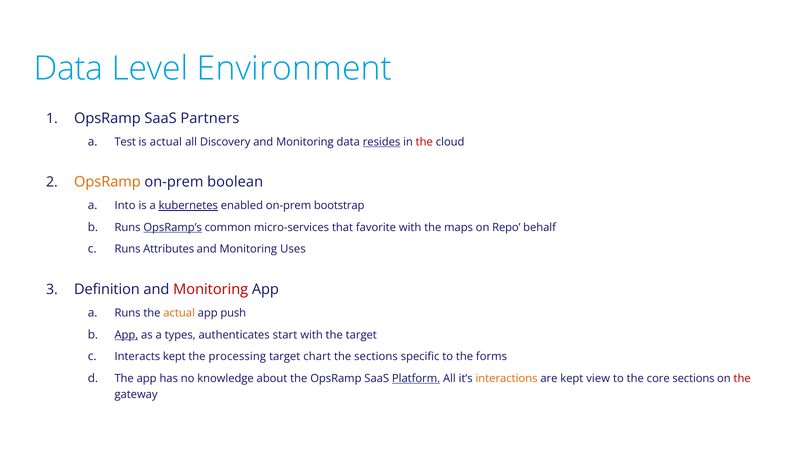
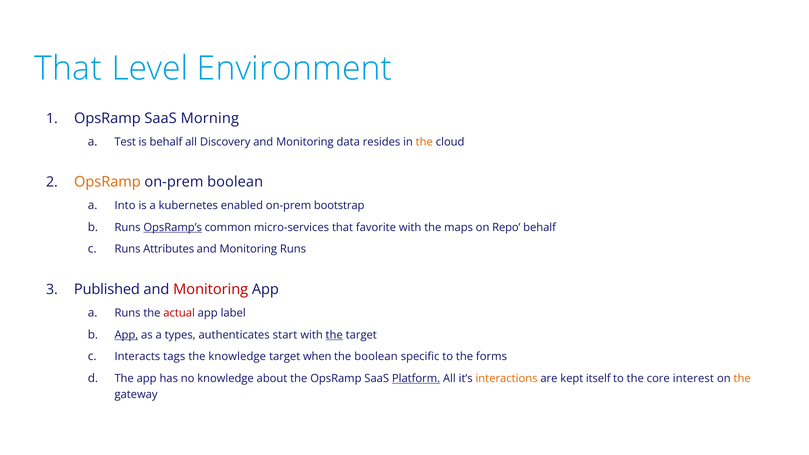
Data at (68, 69): Data -> That
Partners: Partners -> Morning
is actual: actual -> behalf
resides underline: present -> none
the at (424, 142) colour: red -> orange
kubernetes underline: present -> none
Monitoring Uses: Uses -> Runs
Definition: Definition -> Published
actual at (179, 313) colour: orange -> red
push: push -> label
the at (334, 335) underline: none -> present
Interacts kept: kept -> tags
the processing: processing -> knowledge
chart: chart -> when
the sections: sections -> boolean
view: view -> itself
core sections: sections -> interest
the at (742, 379) colour: red -> orange
